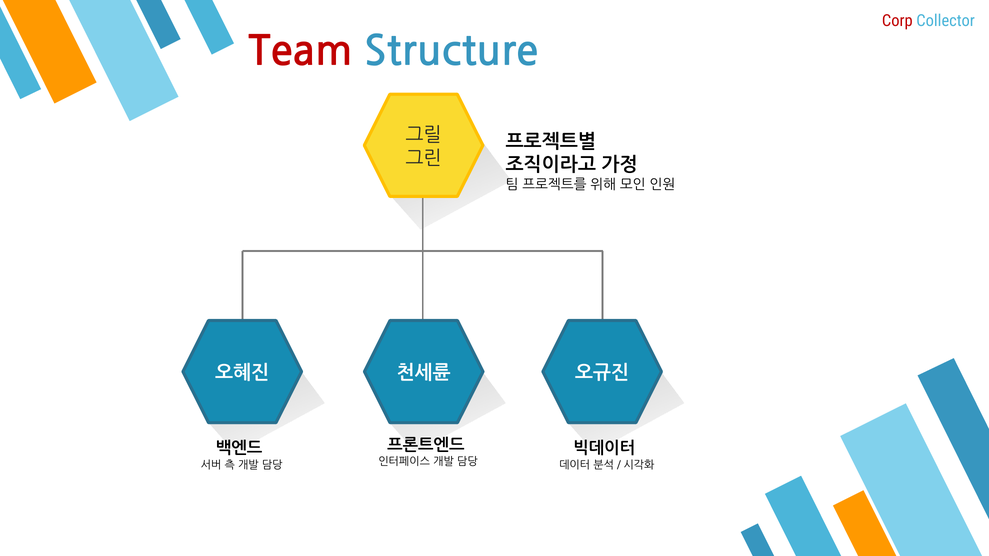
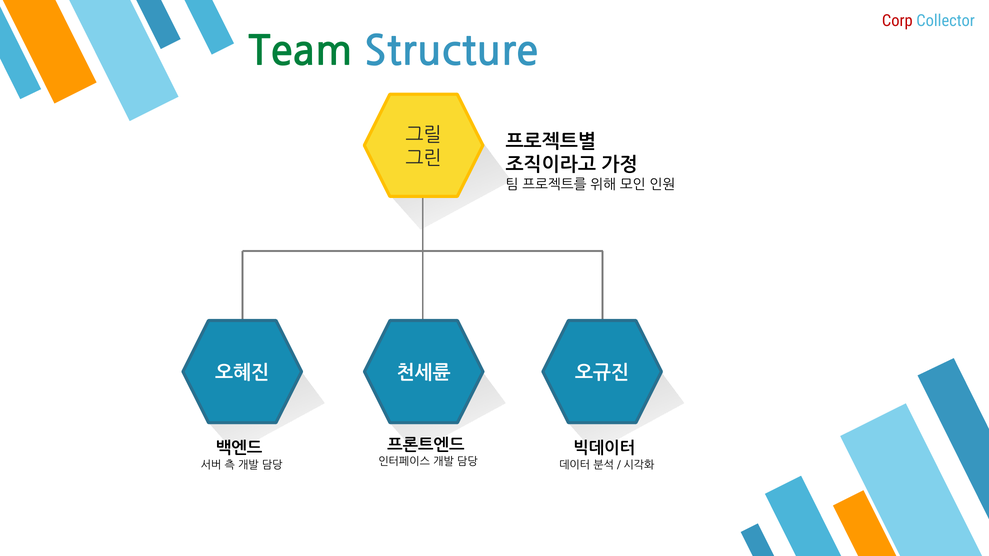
Team colour: red -> green
